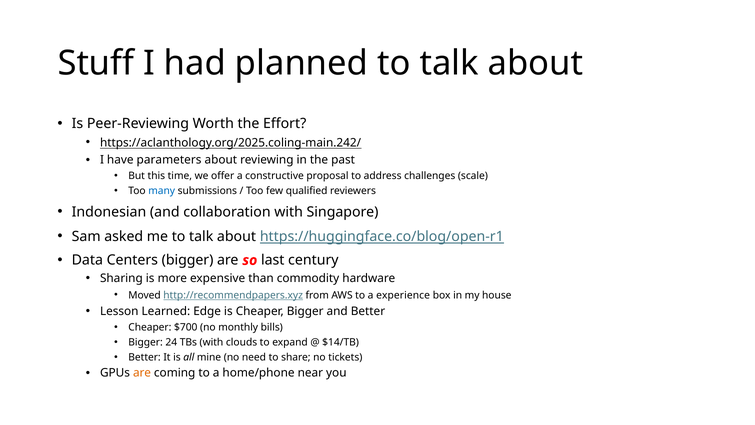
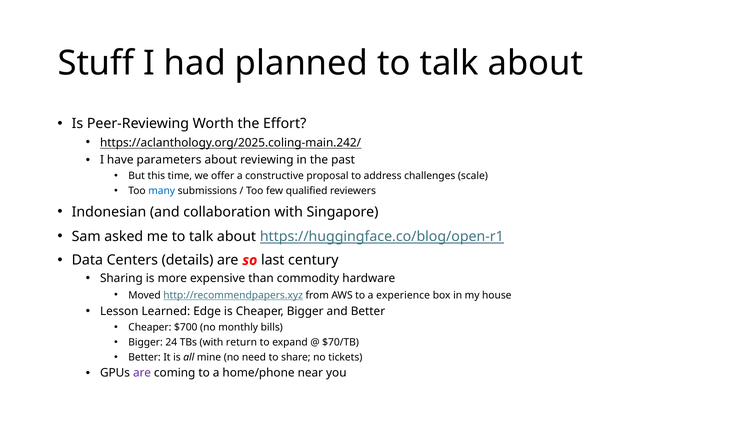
Centers bigger: bigger -> details
clouds: clouds -> return
$14/TB: $14/TB -> $70/TB
are at (142, 373) colour: orange -> purple
